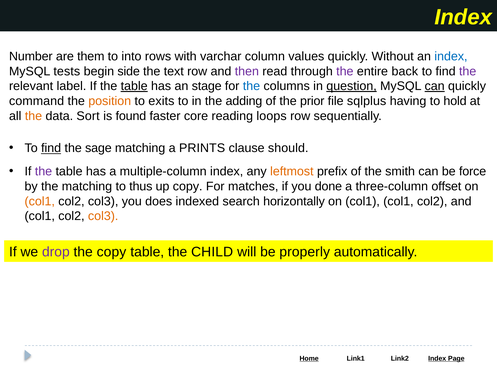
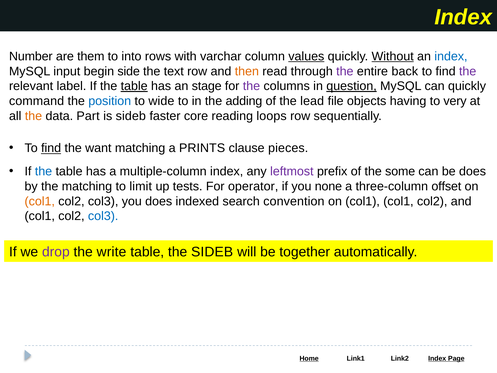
values underline: none -> present
Without underline: none -> present
tests: tests -> input
then colour: purple -> orange
the at (251, 86) colour: blue -> purple
can at (435, 86) underline: present -> none
position colour: orange -> blue
exits: exits -> wide
prior: prior -> lead
sqlplus: sqlplus -> objects
hold: hold -> very
Sort: Sort -> Part
is found: found -> sideb
sage: sage -> want
should: should -> pieces
the at (44, 171) colour: purple -> blue
leftmost colour: orange -> purple
smith: smith -> some
be force: force -> does
thus: thus -> limit
up copy: copy -> tests
matches: matches -> operator
done: done -> none
horizontally: horizontally -> convention
col3 at (103, 216) colour: orange -> blue
the copy: copy -> write
the CHILD: CHILD -> SIDEB
properly: properly -> together
